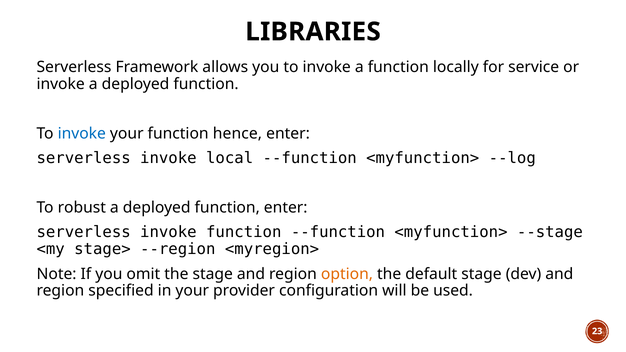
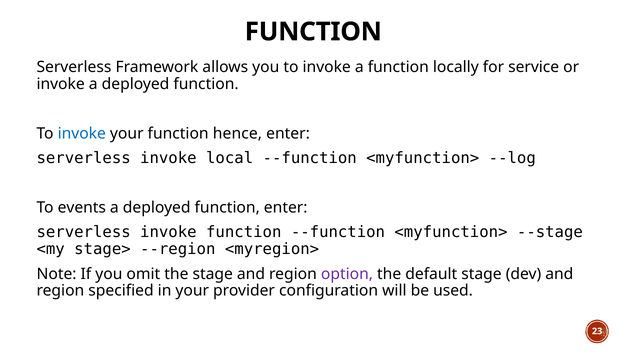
LIBRARIES at (313, 32): LIBRARIES -> FUNCTION
robust: robust -> events
option colour: orange -> purple
